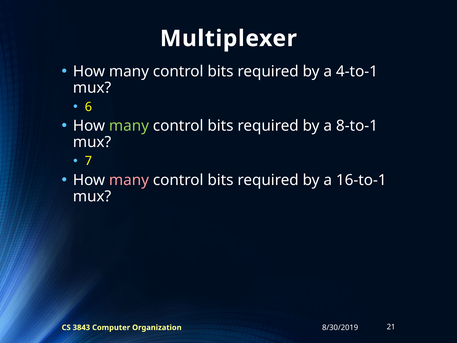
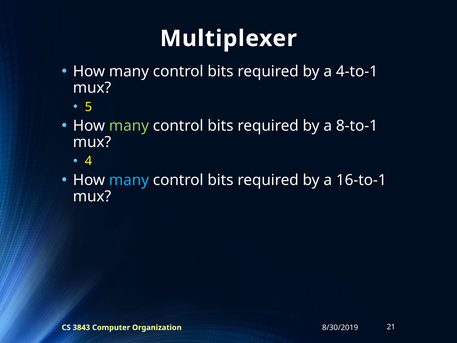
6: 6 -> 5
7: 7 -> 4
many at (129, 180) colour: pink -> light blue
